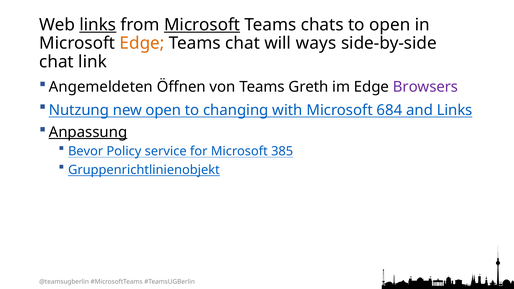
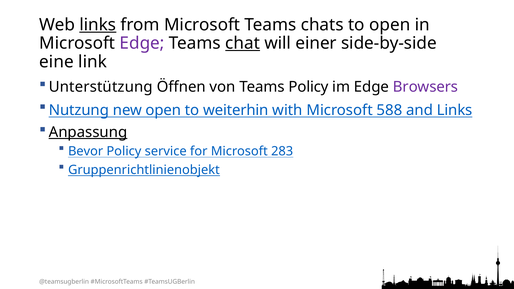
Microsoft at (202, 25) underline: present -> none
Edge at (142, 43) colour: orange -> purple
chat at (243, 43) underline: none -> present
ways: ways -> einer
chat at (57, 62): chat -> eine
Angemeldeten: Angemeldeten -> Unterstützung
Teams Greth: Greth -> Policy
changing: changing -> weiterhin
684: 684 -> 588
385: 385 -> 283
